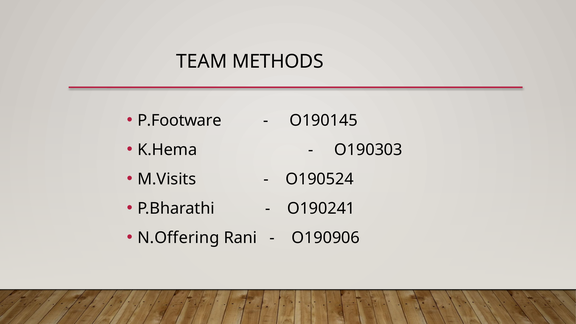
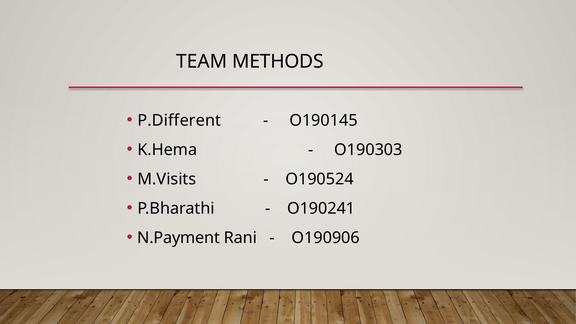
P.Footware: P.Footware -> P.Different
N.Offering: N.Offering -> N.Payment
